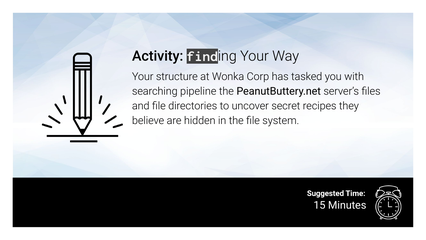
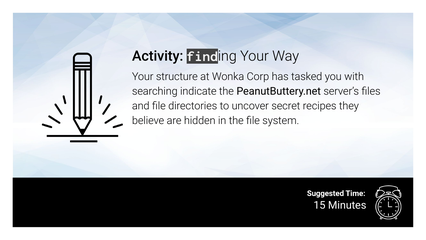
pipeline: pipeline -> indicate
